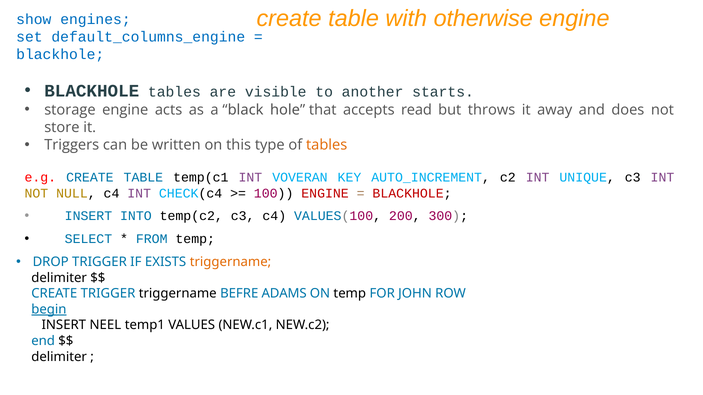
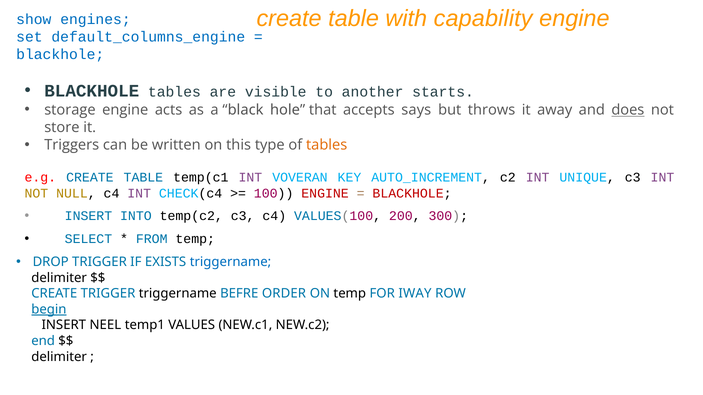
otherwise: otherwise -> capability
read: read -> says
does underline: none -> present
triggername at (231, 262) colour: orange -> blue
ADAMS: ADAMS -> ORDER
JOHN: JOHN -> IWAY
